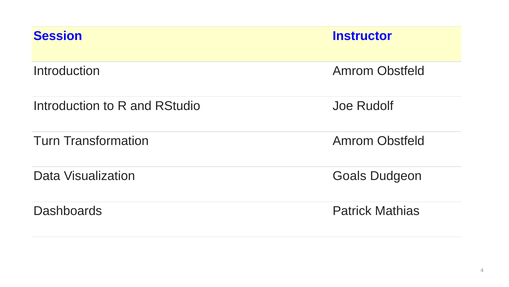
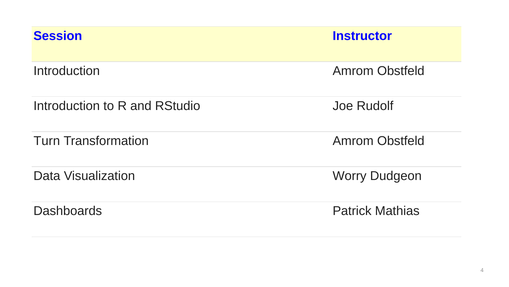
Goals: Goals -> Worry
